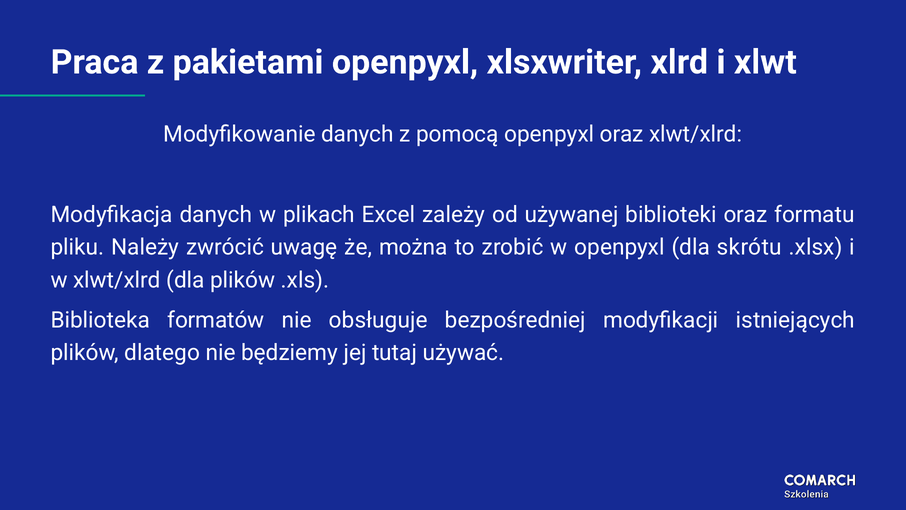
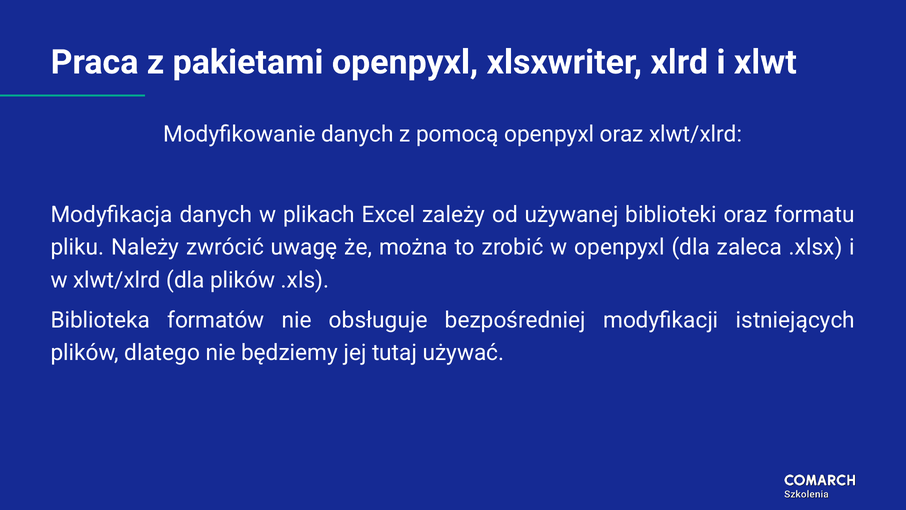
skrótu: skrótu -> zaleca
